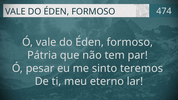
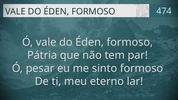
sinto teremos: teremos -> formoso
